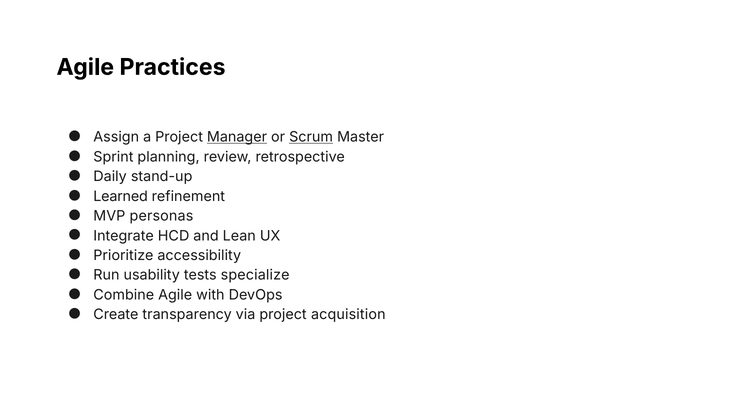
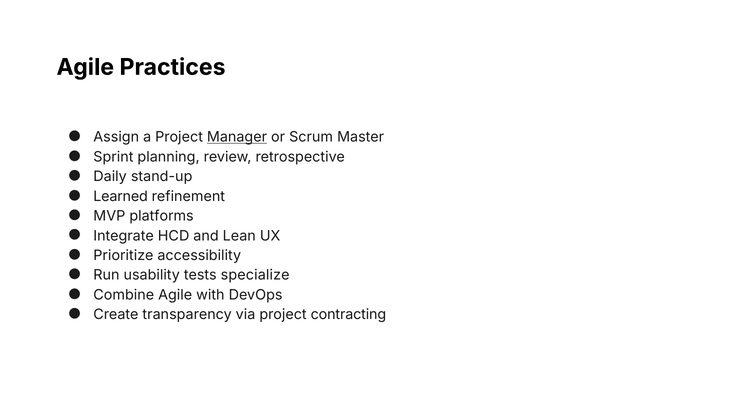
Scrum underline: present -> none
personas: personas -> platforms
acquisition: acquisition -> contracting
